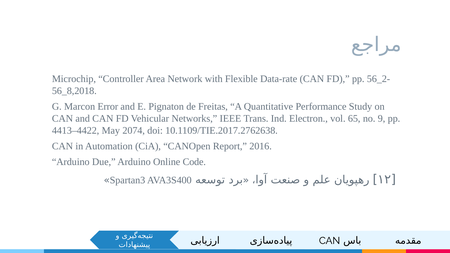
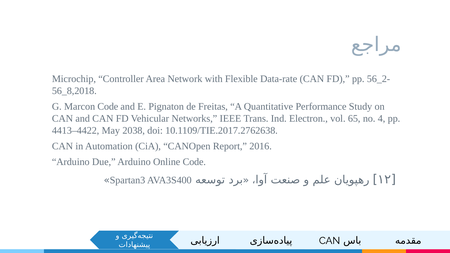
Marcon Error: Error -> Code
9: 9 -> 4
2074: 2074 -> 2038
